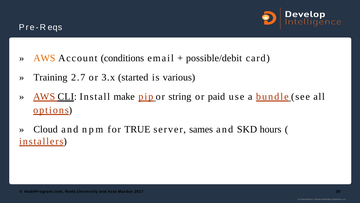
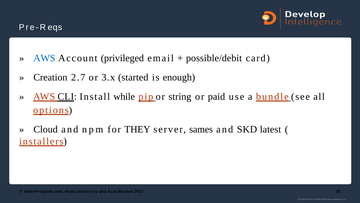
AWS at (44, 58) colour: orange -> blue
conditions: conditions -> privileged
Training: Training -> Creation
various: various -> enough
make: make -> while
TRUE: TRUE -> THEY
hours: hours -> latest
